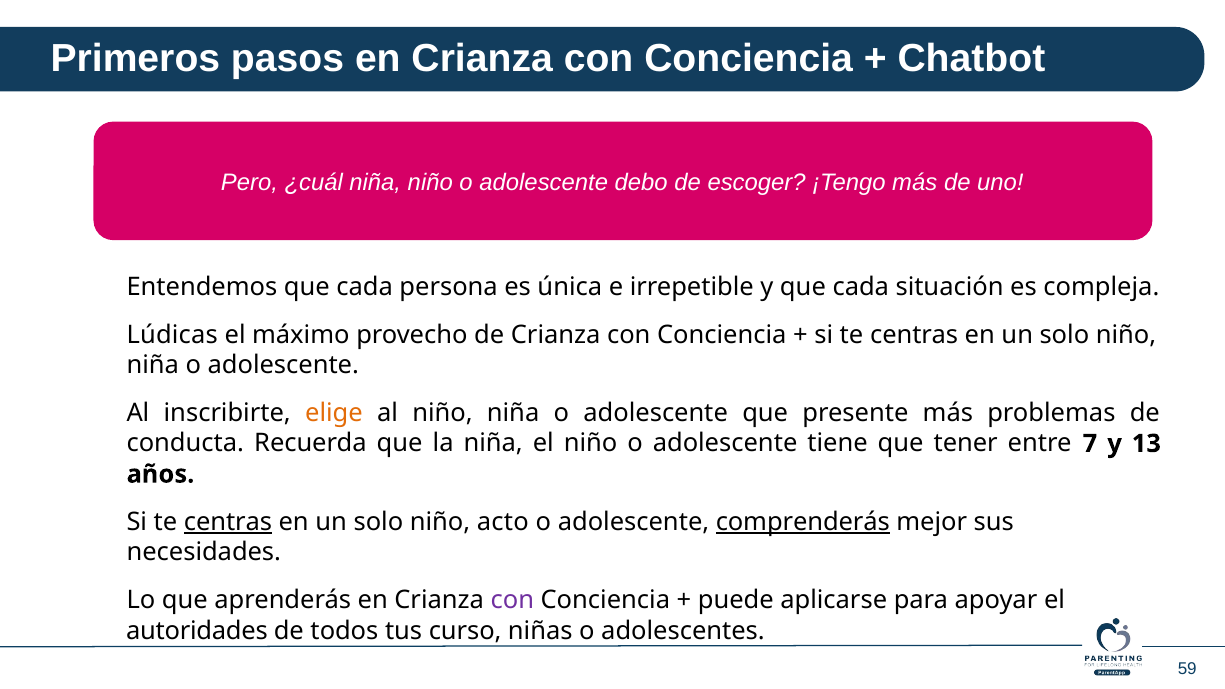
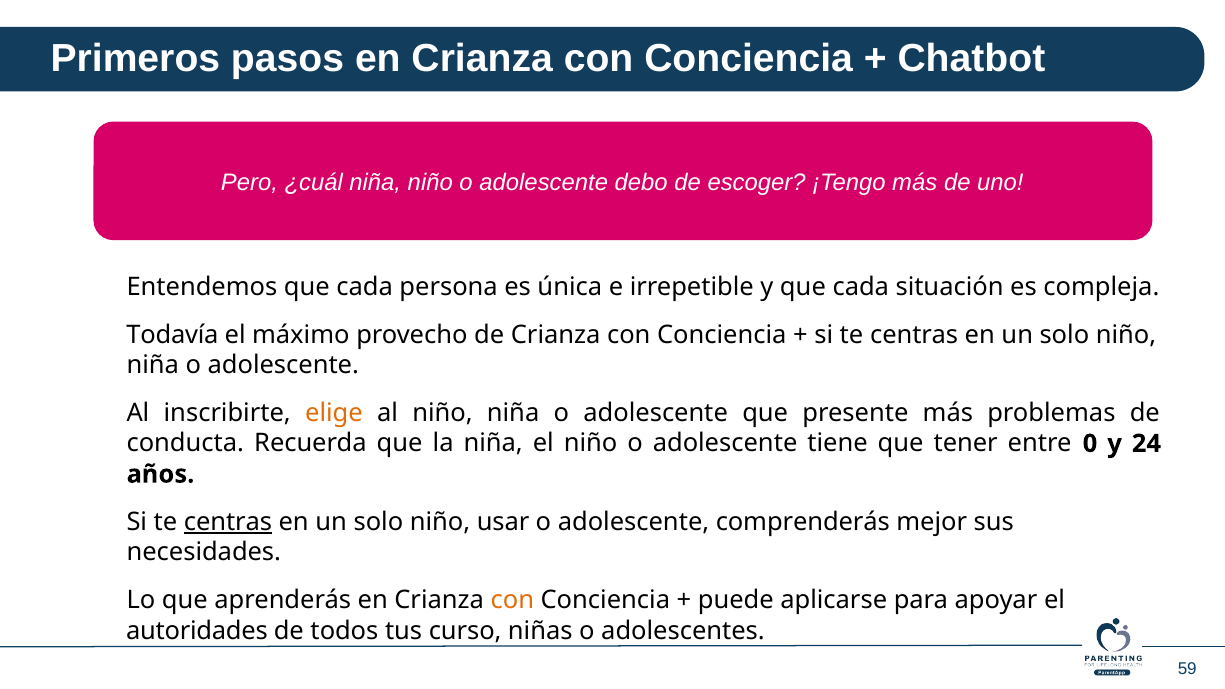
Lúdicas: Lúdicas -> Todavía
7: 7 -> 0
13: 13 -> 24
acto: acto -> usar
comprenderás underline: present -> none
con at (512, 600) colour: purple -> orange
